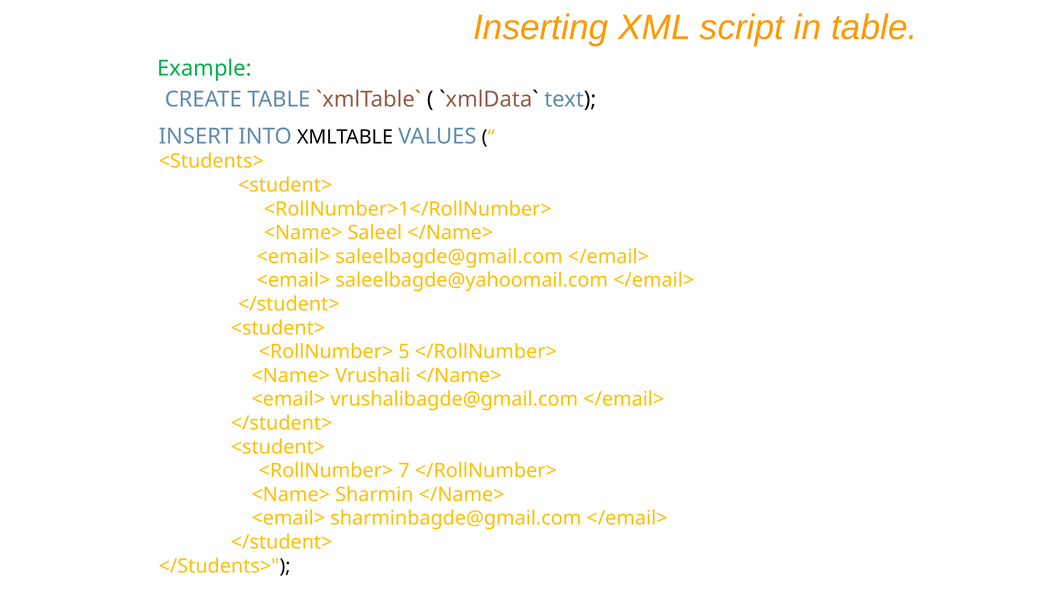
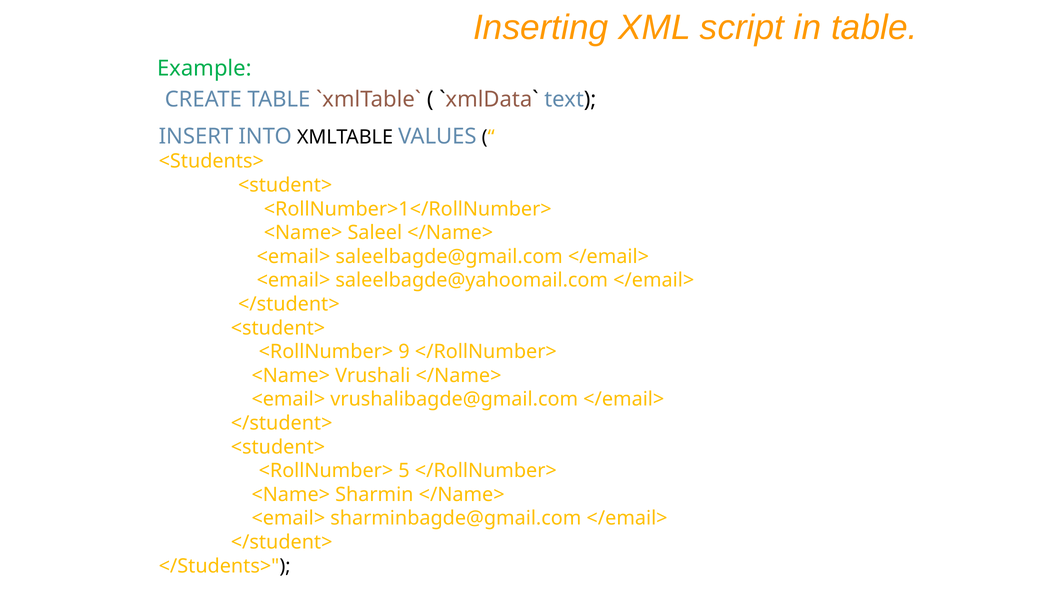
5: 5 -> 9
7: 7 -> 5
